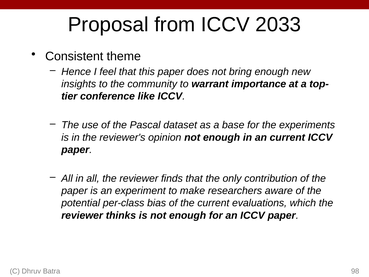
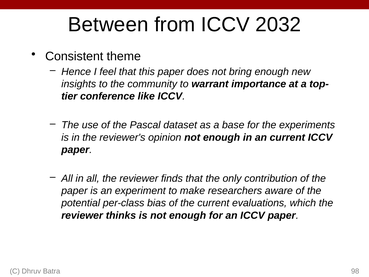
Proposal: Proposal -> Between
2033: 2033 -> 2032
